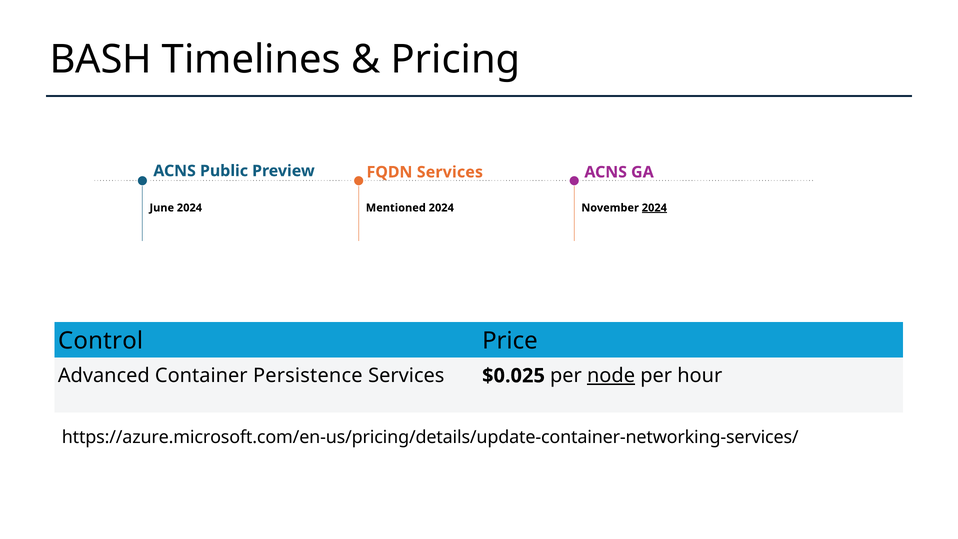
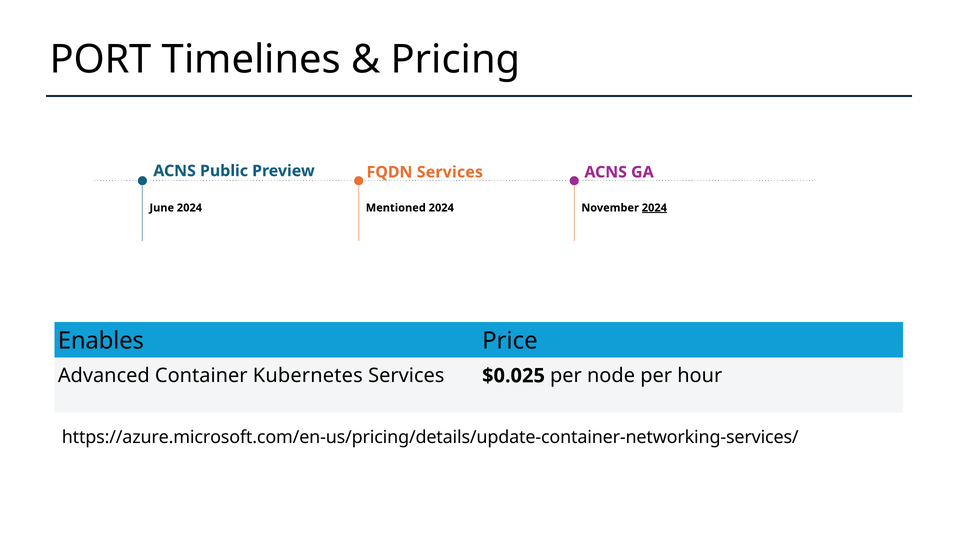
BASH: BASH -> PORT
Control: Control -> Enables
Persistence: Persistence -> Kubernetes
node underline: present -> none
